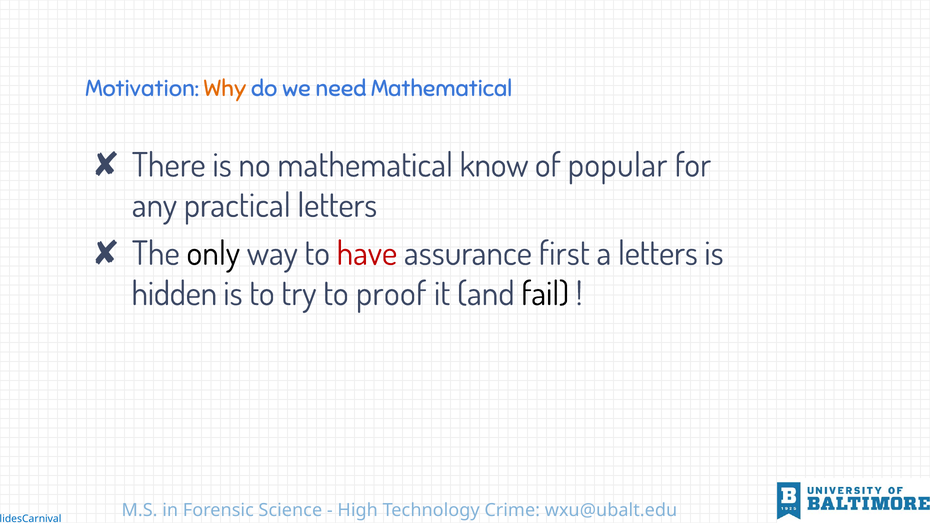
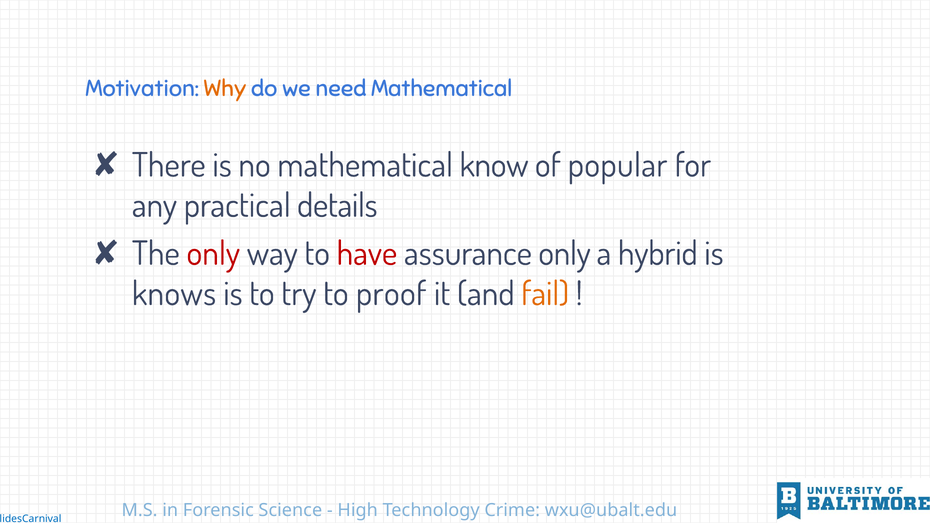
practical letters: letters -> details
only at (213, 254) colour: black -> red
assurance first: first -> only
a letters: letters -> hybrid
hidden: hidden -> knows
fail colour: black -> orange
